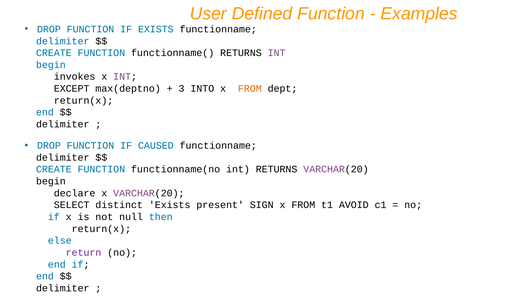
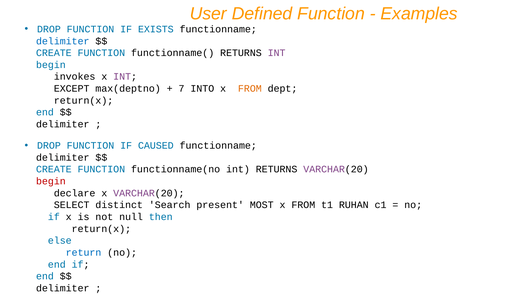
3: 3 -> 7
begin at (51, 181) colour: black -> red
distinct Exists: Exists -> Search
SIGN: SIGN -> MOST
AVOID: AVOID -> RUHAN
return colour: purple -> blue
